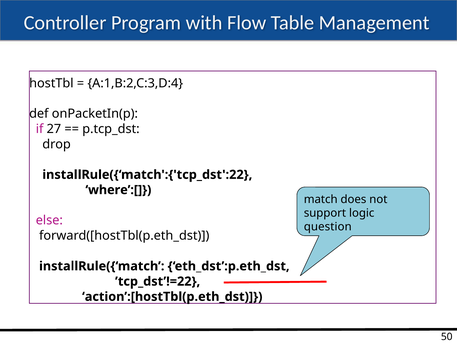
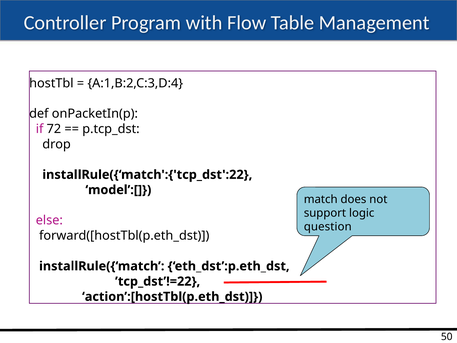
27: 27 -> 72
where’:[: where’:[ -> model’:[
